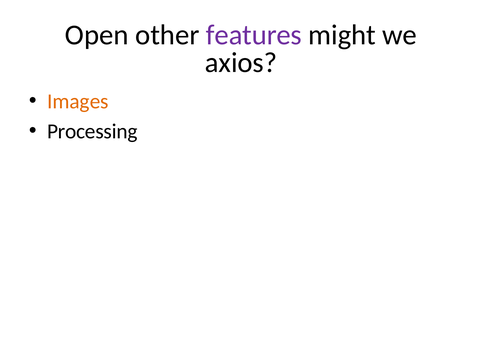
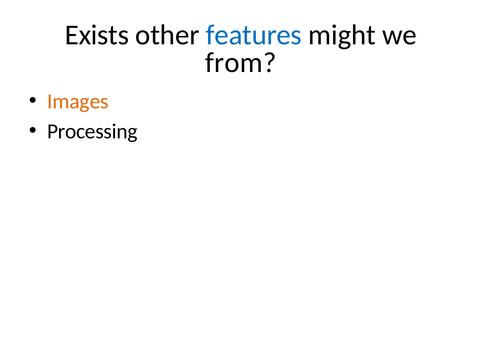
Open: Open -> Exists
features colour: purple -> blue
axios: axios -> from
